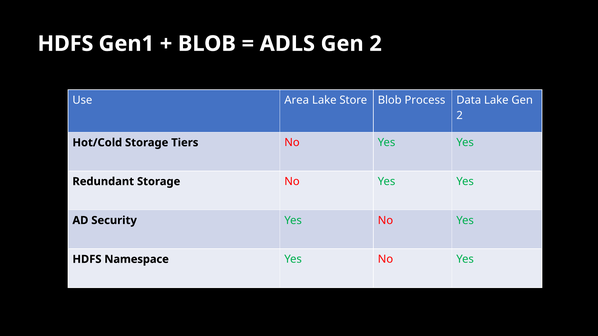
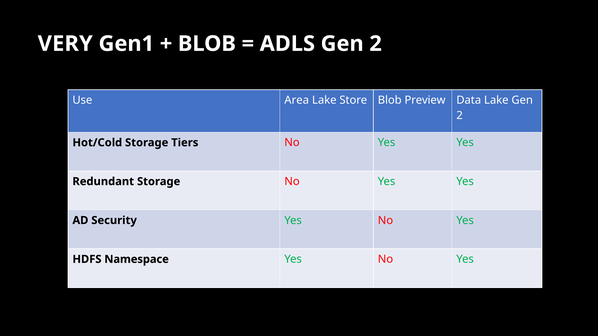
HDFS at (65, 44): HDFS -> VERY
Process: Process -> Preview
